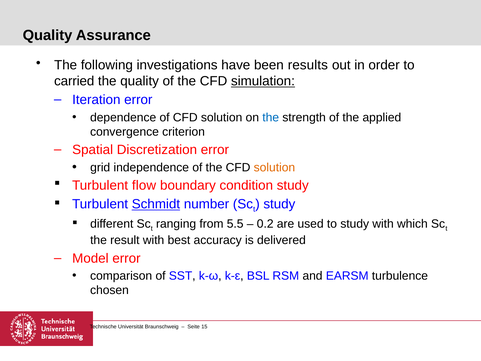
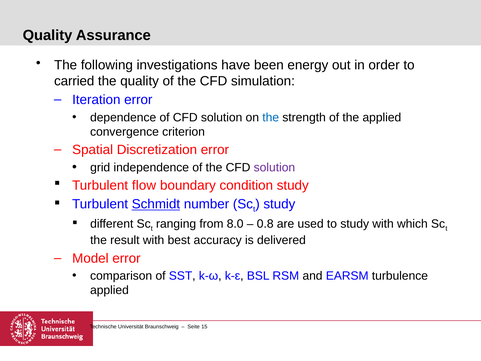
results: results -> energy
simulation underline: present -> none
solution at (274, 167) colour: orange -> purple
5.5: 5.5 -> 8.0
0.2: 0.2 -> 0.8
chosen at (109, 290): chosen -> applied
